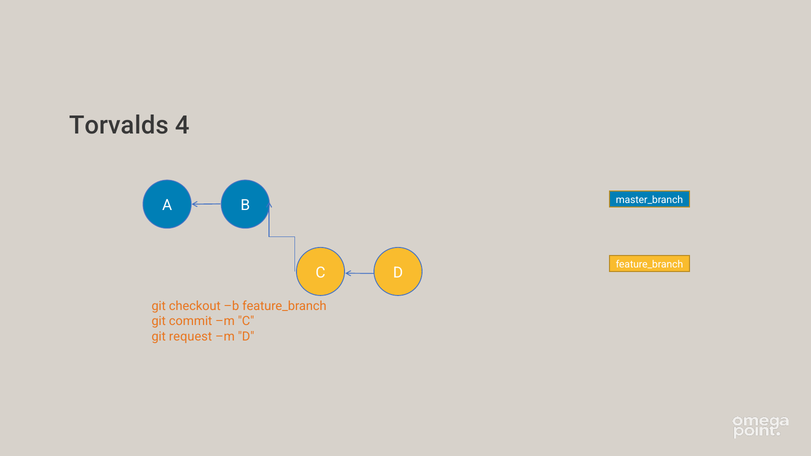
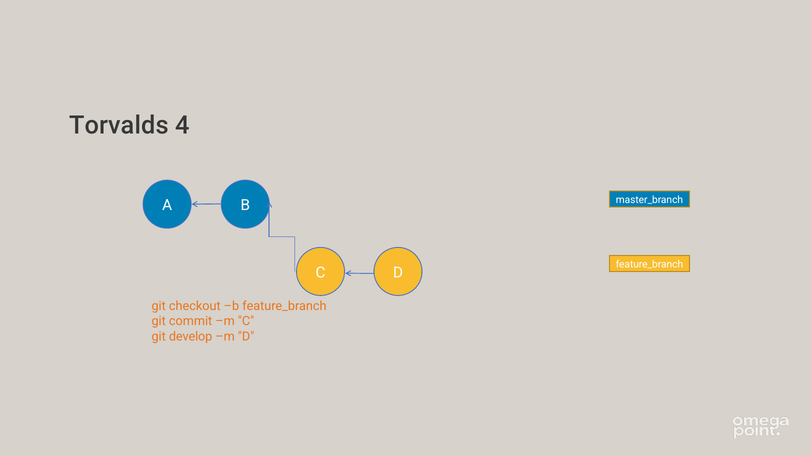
request: request -> develop
